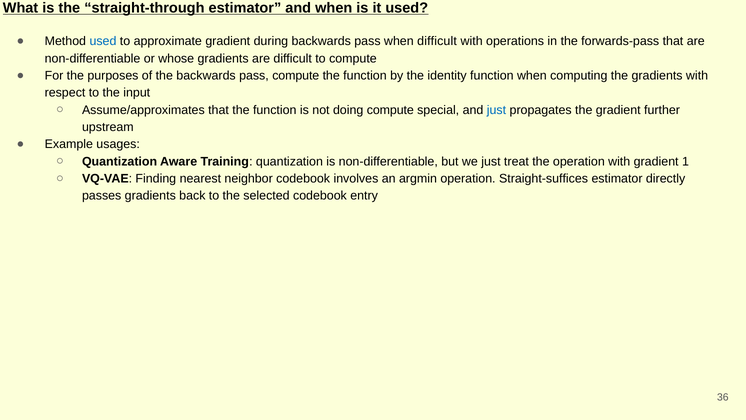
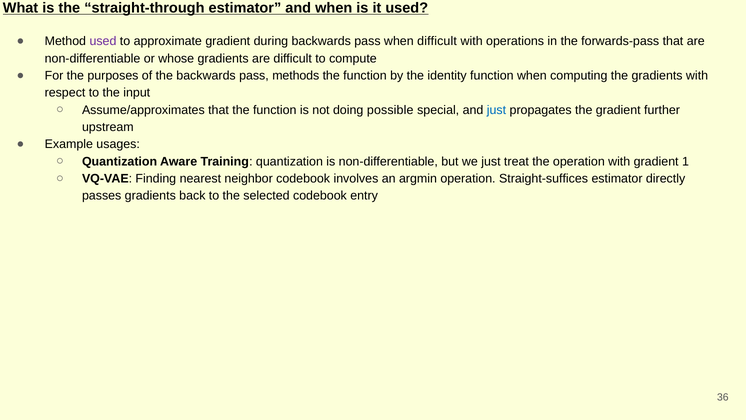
used at (103, 41) colour: blue -> purple
pass compute: compute -> methods
doing compute: compute -> possible
